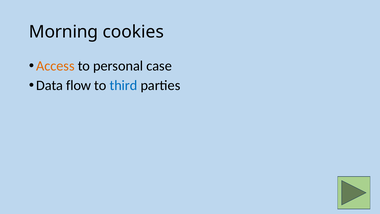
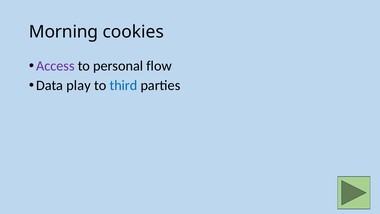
Access colour: orange -> purple
case: case -> flow
flow: flow -> play
